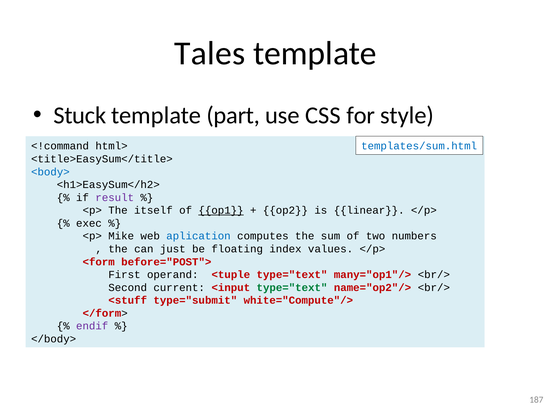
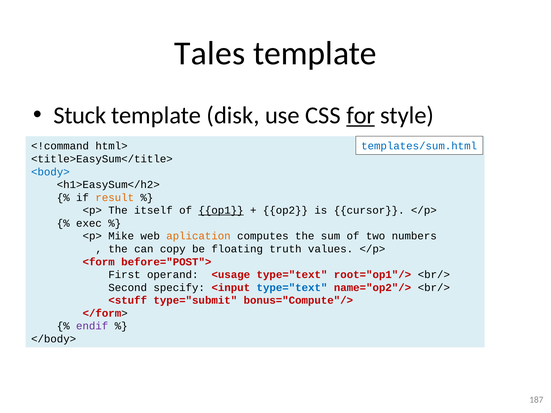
part: part -> disk
for underline: none -> present
result colour: purple -> orange
linear: linear -> cursor
aplication colour: blue -> orange
just: just -> copy
index: index -> truth
<tuple: <tuple -> <usage
many="op1"/>: many="op1"/> -> root="op1"/>
current: current -> specify
type="text at (292, 288) colour: green -> blue
white="Compute"/>: white="Compute"/> -> bonus="Compute"/>
